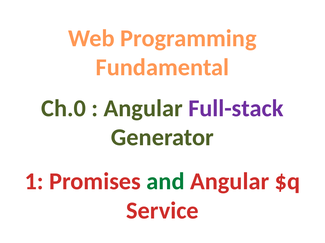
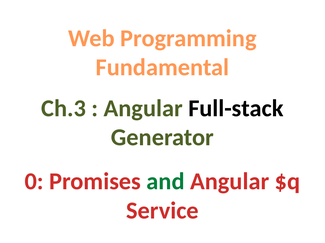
Ch.0: Ch.0 -> Ch.3
Full-stack colour: purple -> black
1: 1 -> 0
